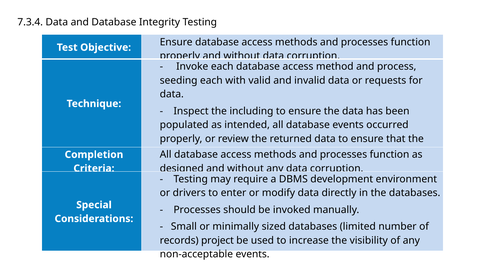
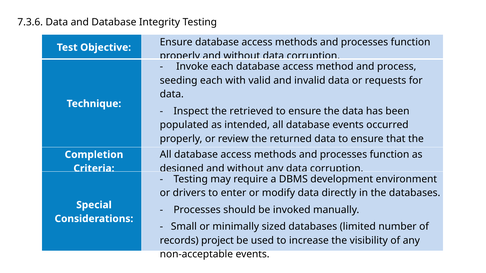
7.3.4: 7.3.4 -> 7.3.6
the including: including -> retrieved
